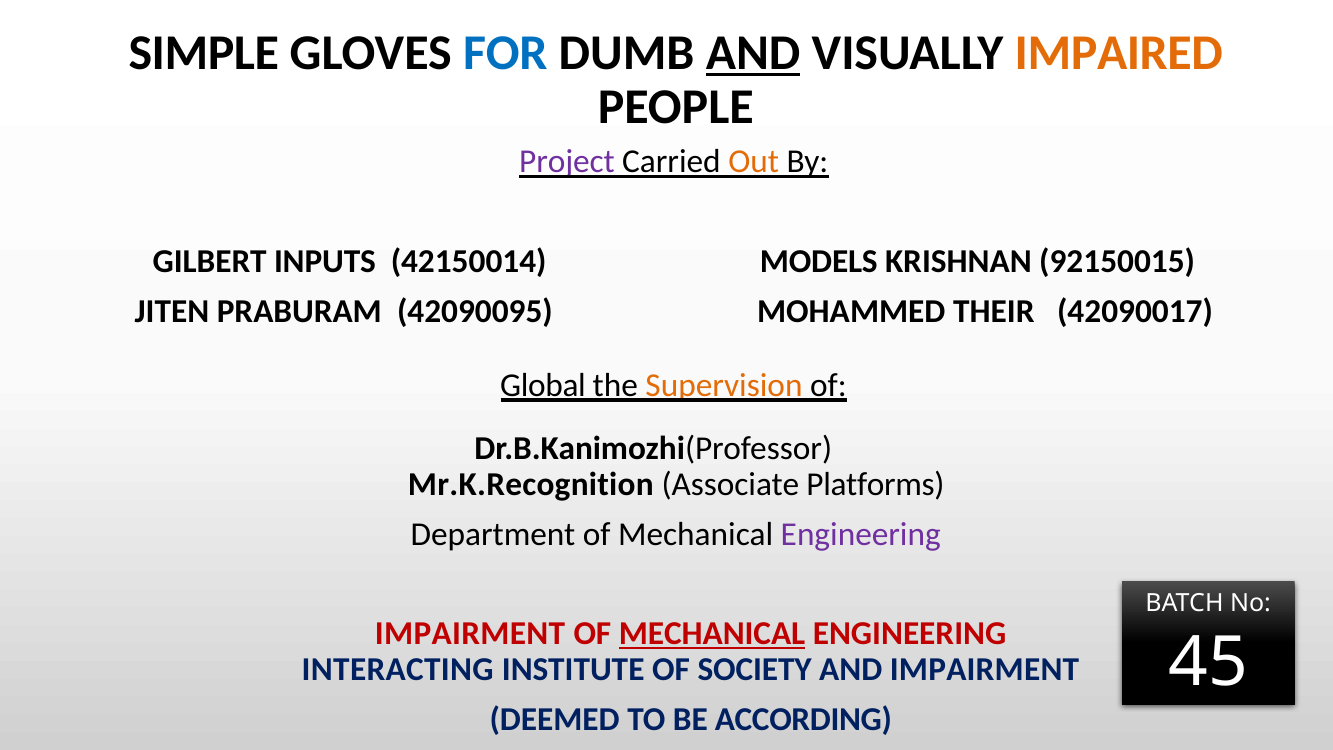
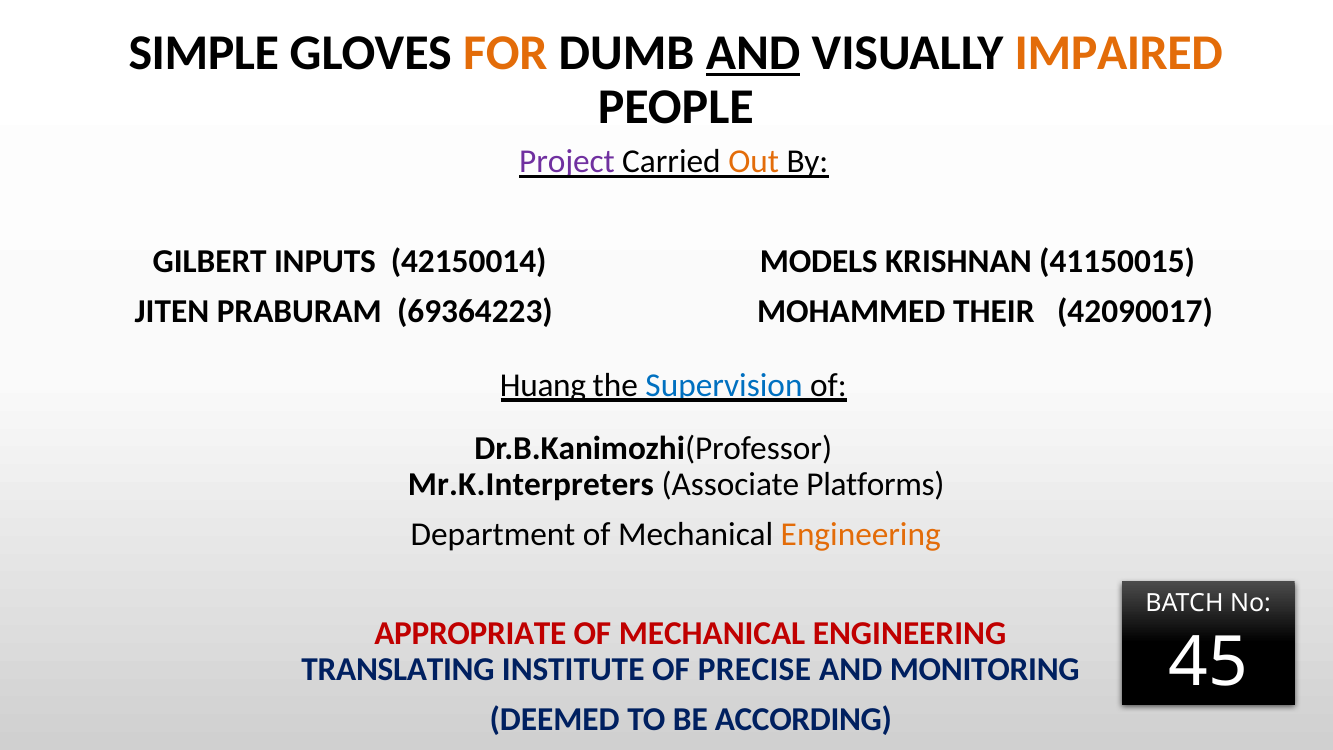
FOR colour: blue -> orange
92150015: 92150015 -> 41150015
42090095: 42090095 -> 69364223
Global: Global -> Huang
Supervision colour: orange -> blue
Mr.K.Recognition: Mr.K.Recognition -> Mr.K.Interpreters
Engineering at (861, 534) colour: purple -> orange
IMPAIRMENT at (470, 634): IMPAIRMENT -> APPROPRIATE
MECHANICAL at (712, 634) underline: present -> none
INTERACTING: INTERACTING -> TRANSLATING
SOCIETY: SOCIETY -> PRECISE
AND IMPAIRMENT: IMPAIRMENT -> MONITORING
